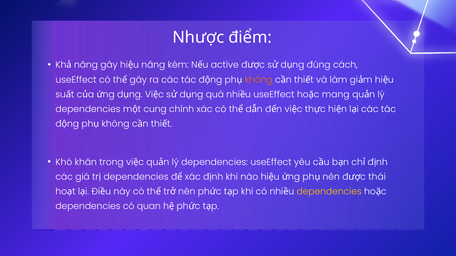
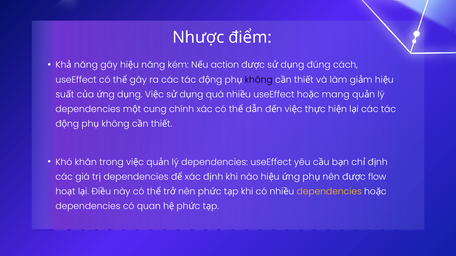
active: active -> action
không at (259, 80) colour: orange -> black
thái: thái -> flow
